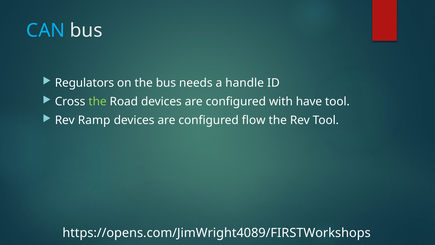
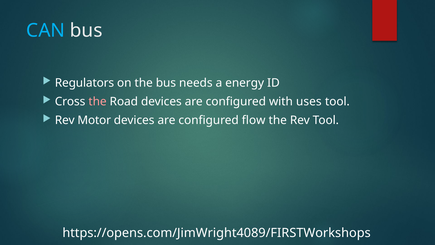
handle: handle -> energy
the at (98, 102) colour: light green -> pink
have: have -> uses
Ramp: Ramp -> Motor
